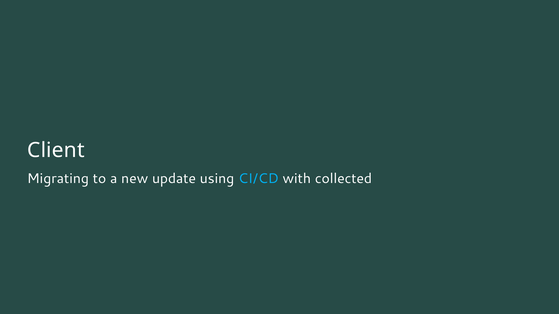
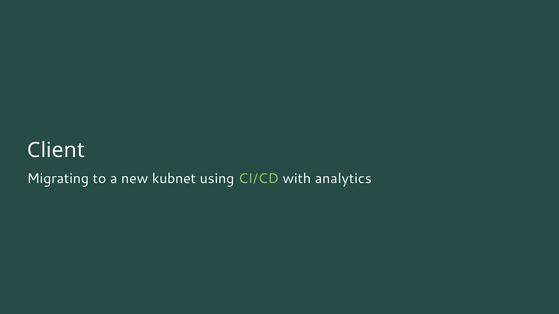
update: update -> kubnet
CI/CD colour: light blue -> light green
collected: collected -> analytics
